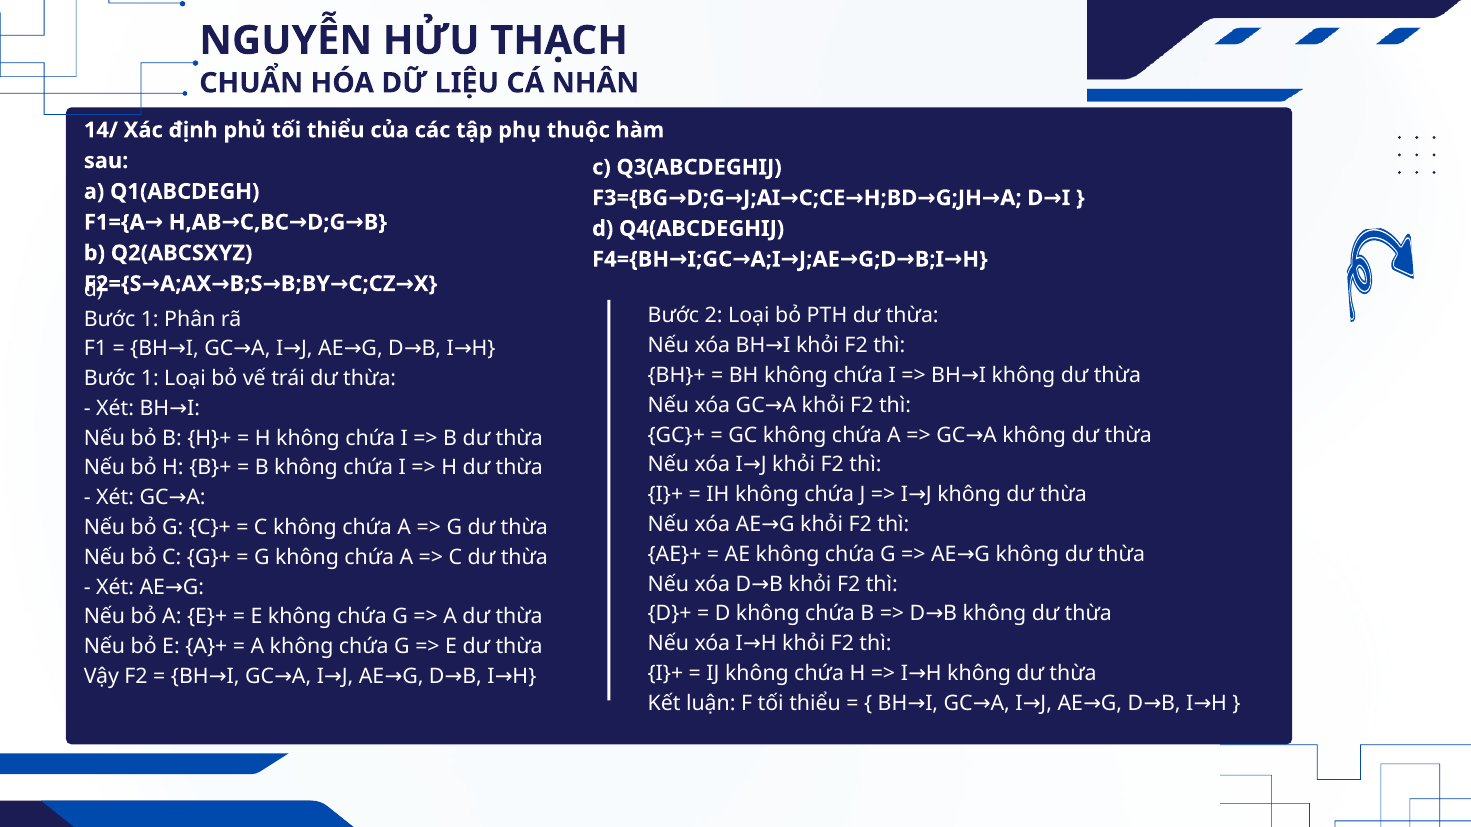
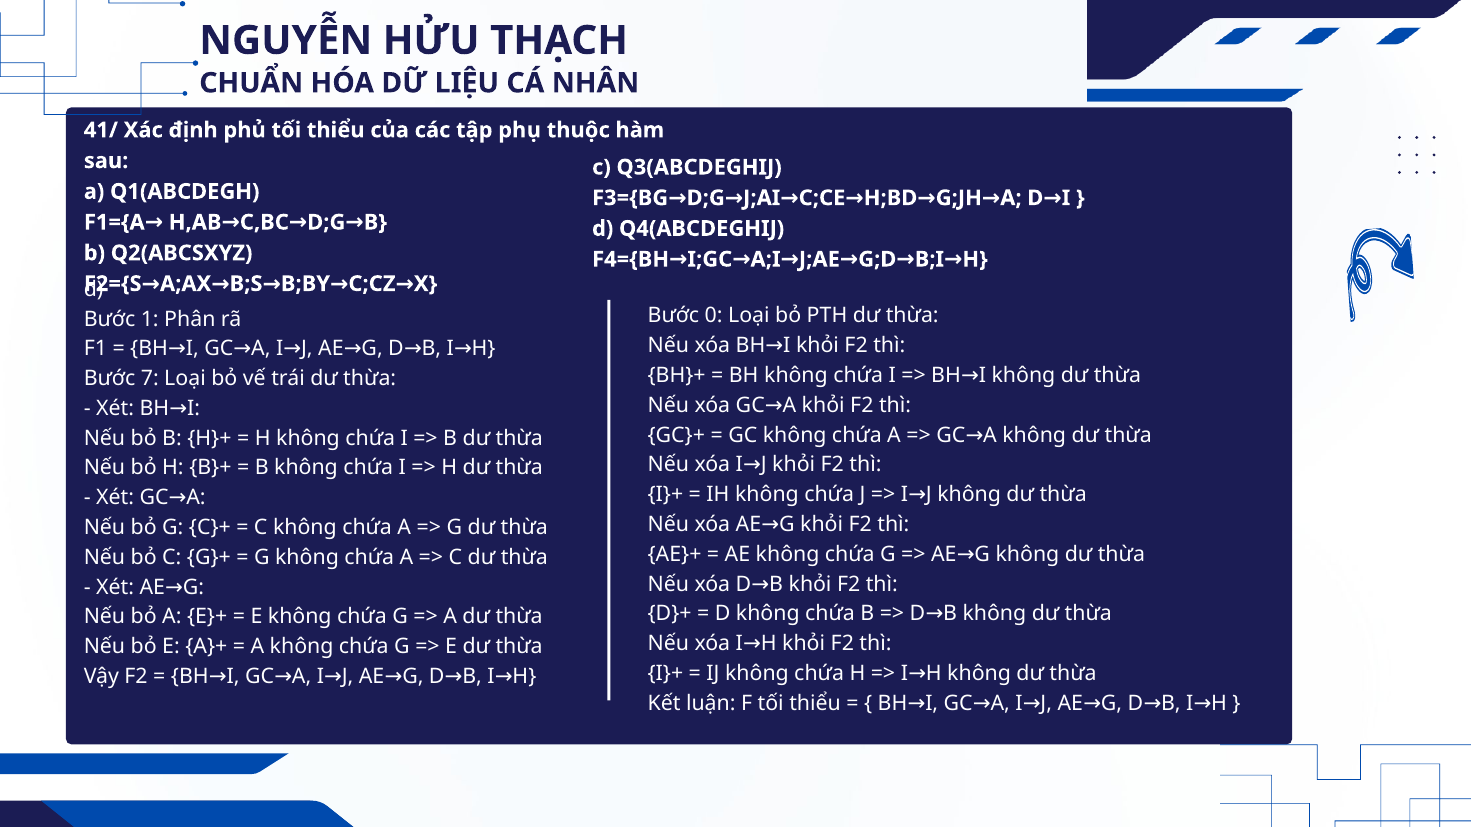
14/: 14/ -> 41/
2: 2 -> 0
1 at (150, 379): 1 -> 7
